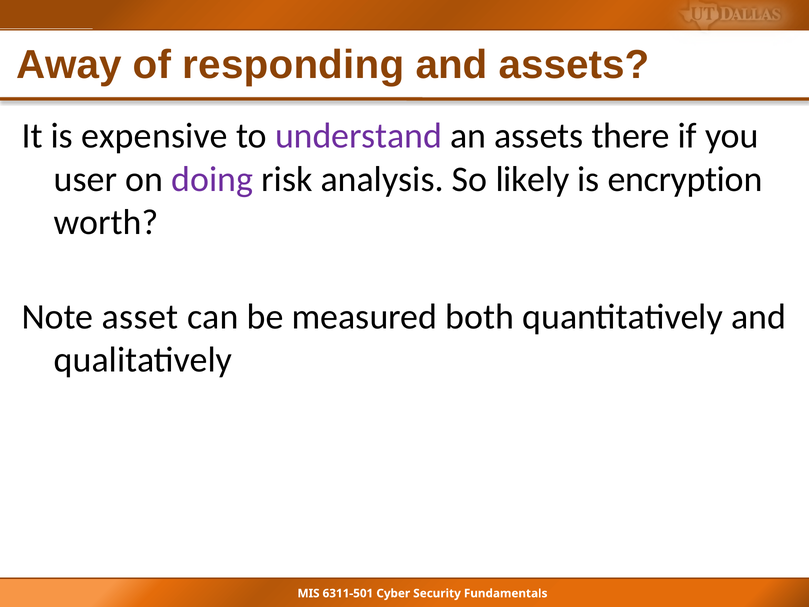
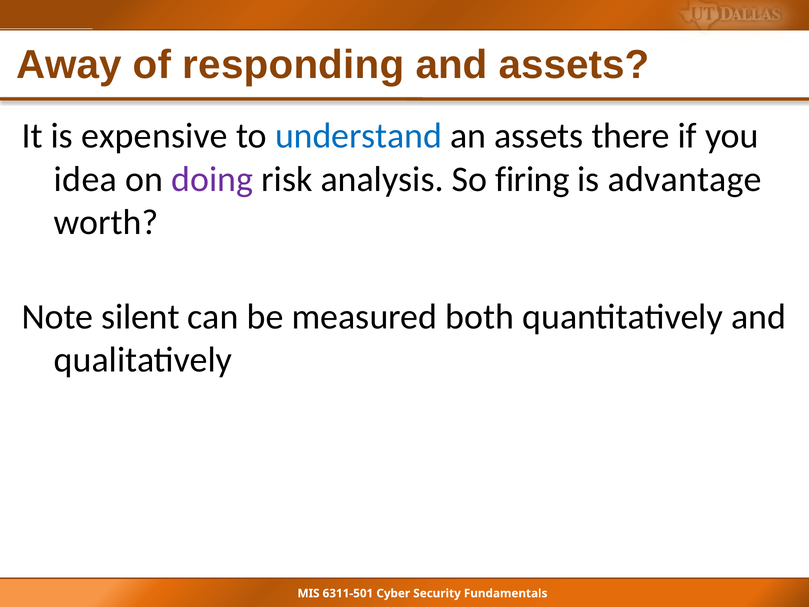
understand colour: purple -> blue
user: user -> idea
likely: likely -> firing
encryption: encryption -> advantage
asset: asset -> silent
